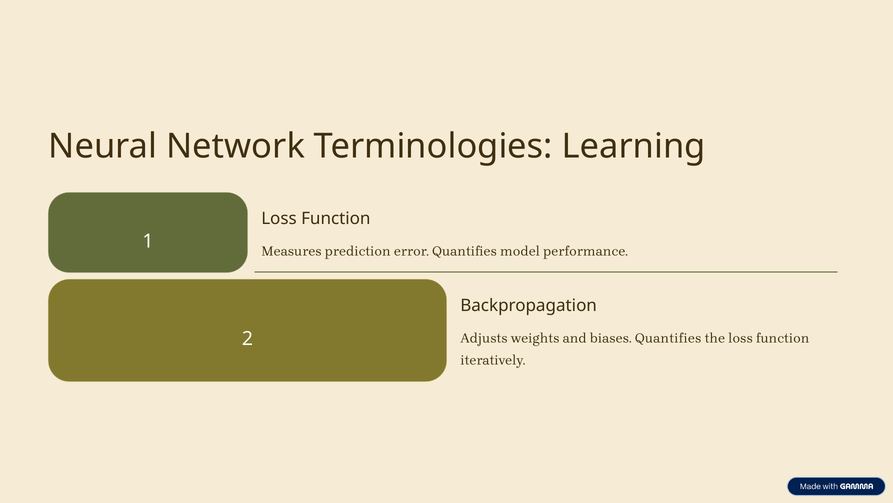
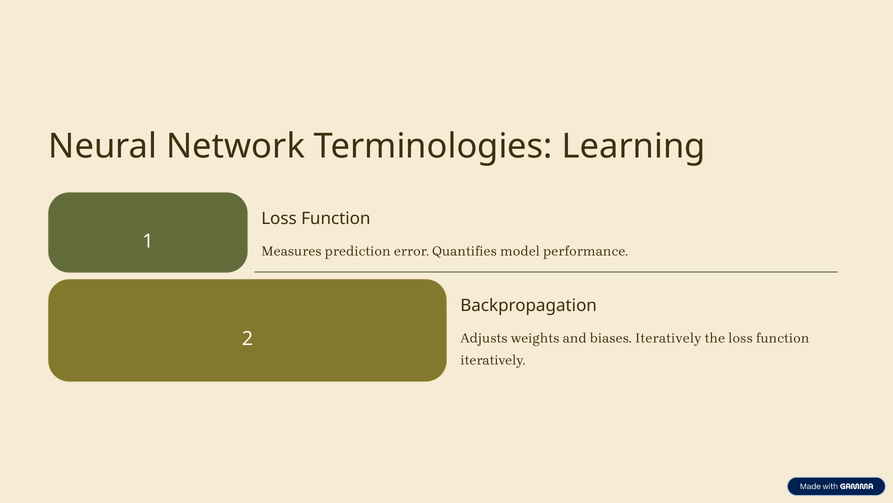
biases Quantifies: Quantifies -> Iteratively
